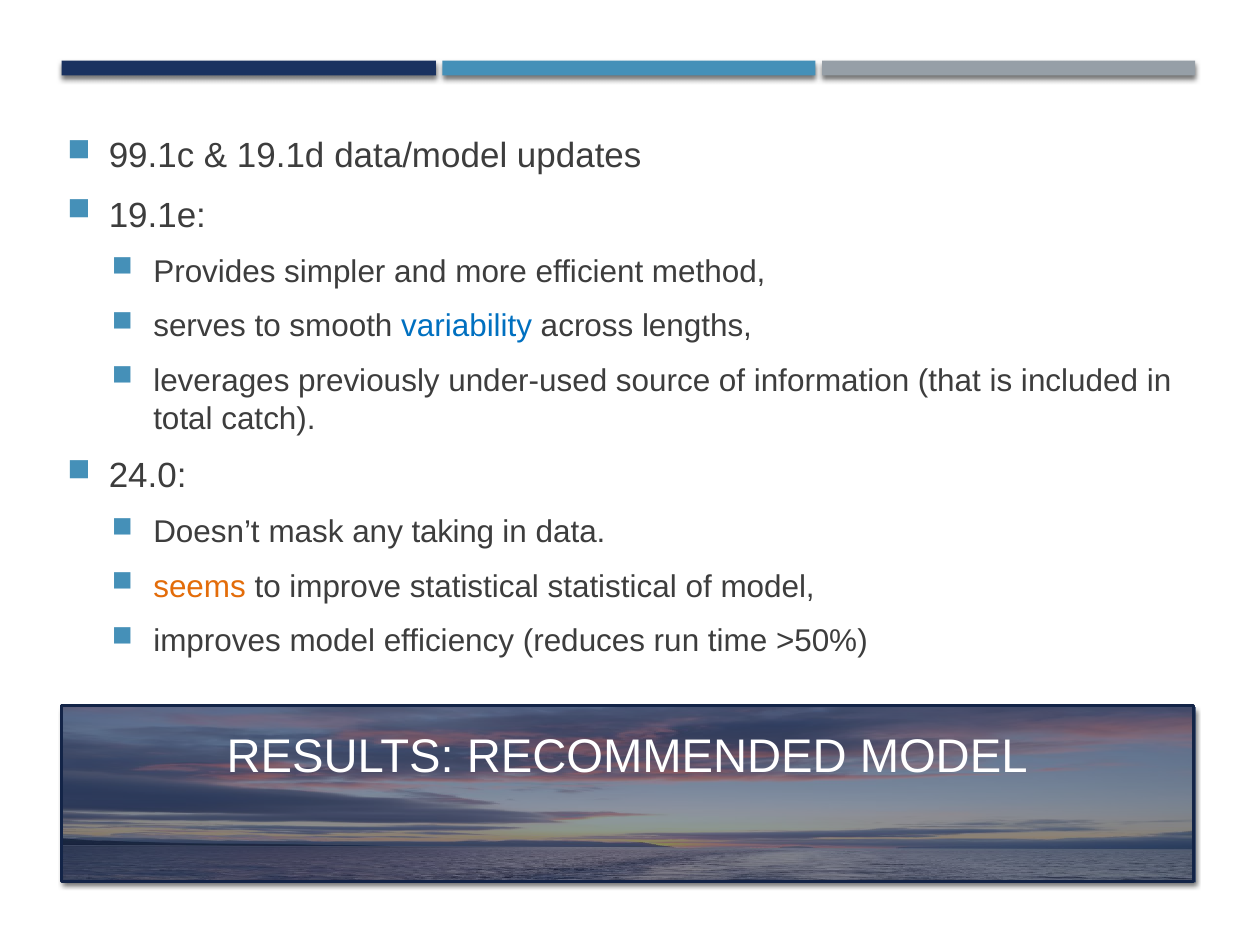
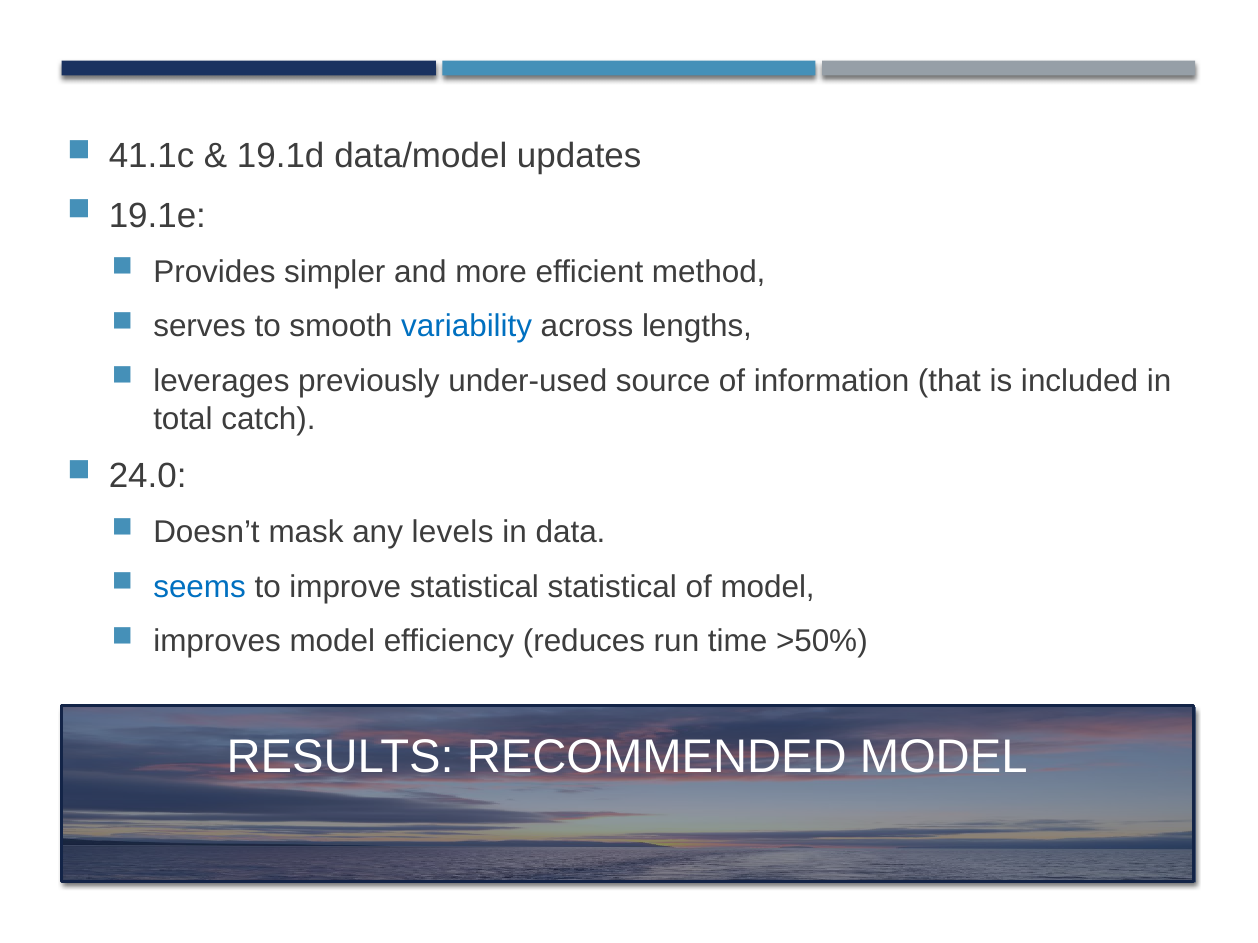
99.1c: 99.1c -> 41.1c
taking: taking -> levels
seems colour: orange -> blue
